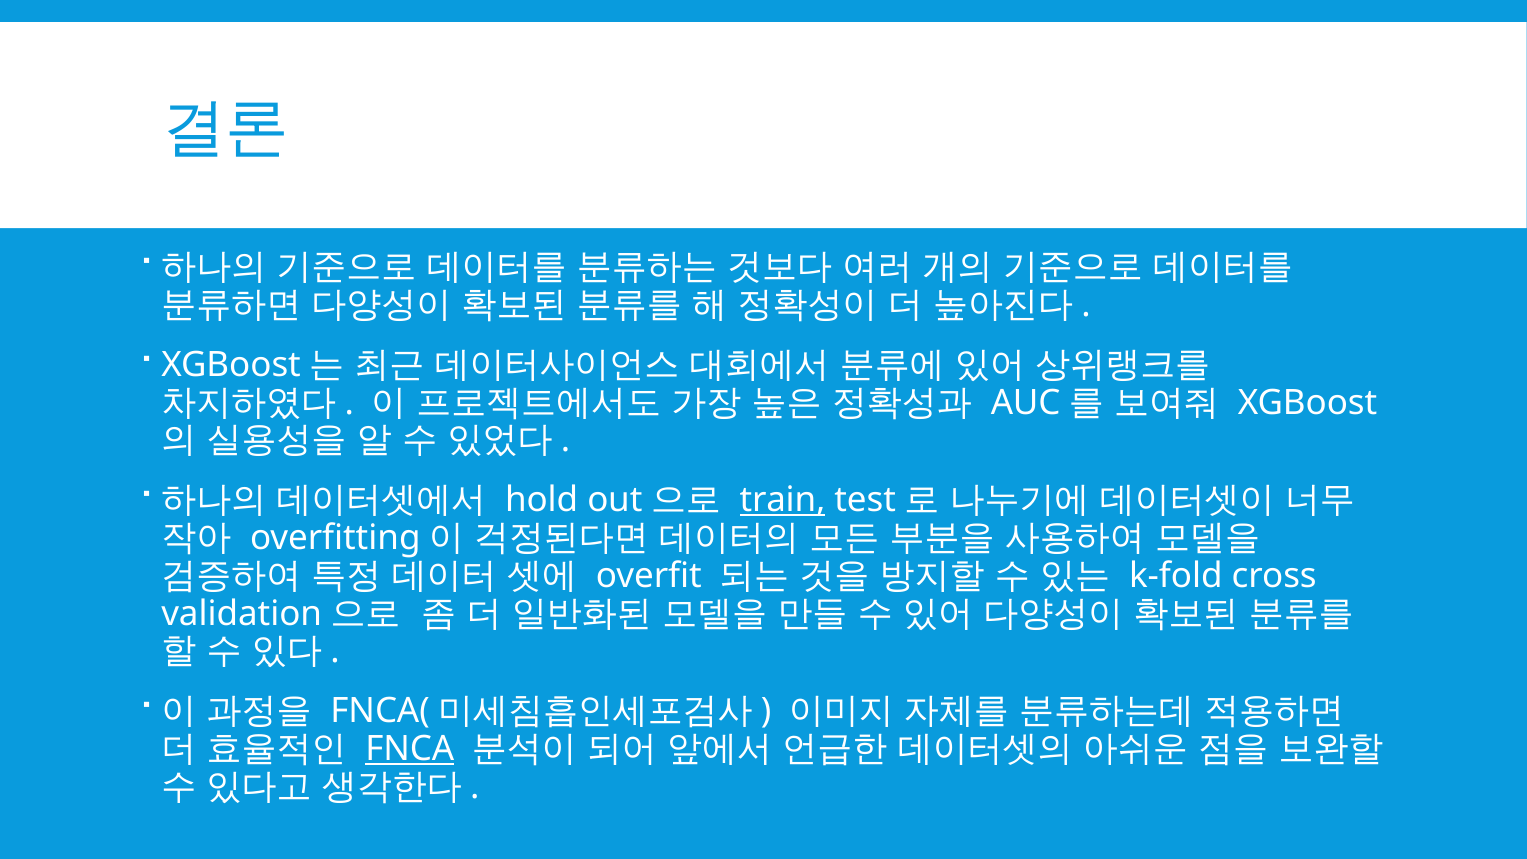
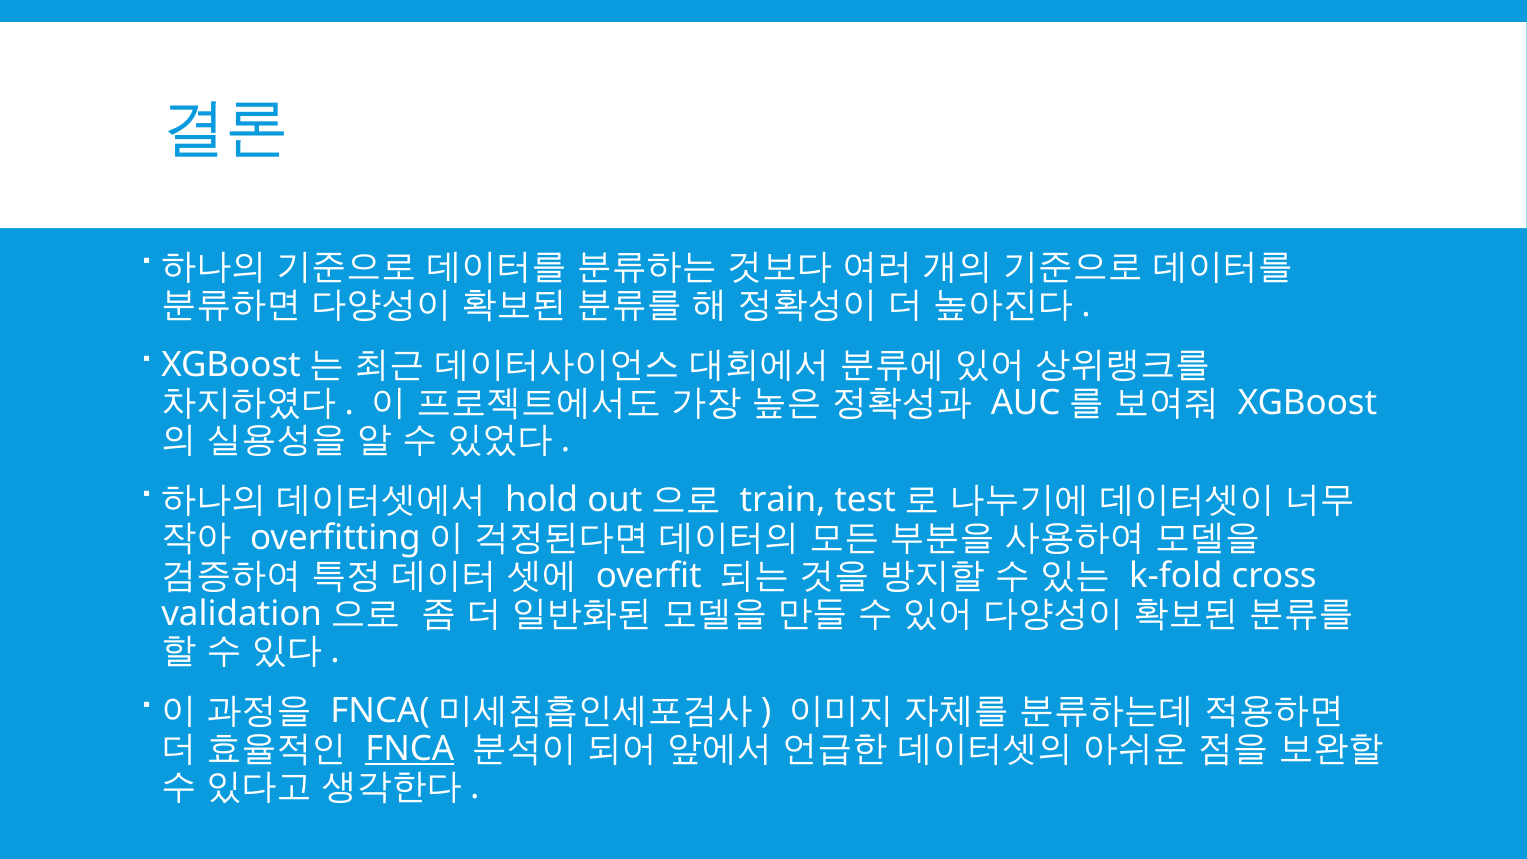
train underline: present -> none
